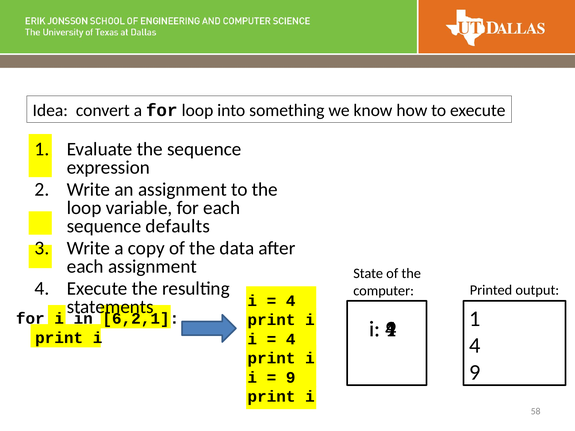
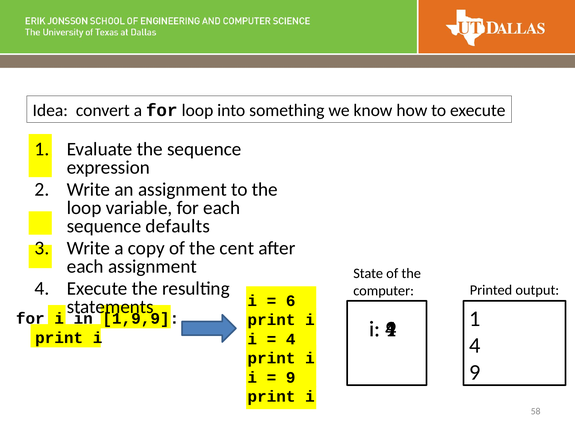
data: data -> cent
4 at (291, 301): 4 -> 6
6,2,1: 6,2,1 -> 1,9,9
